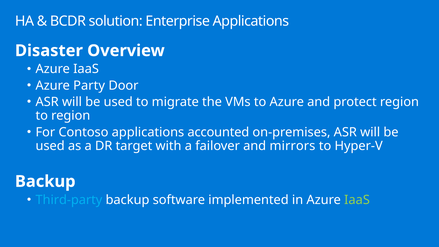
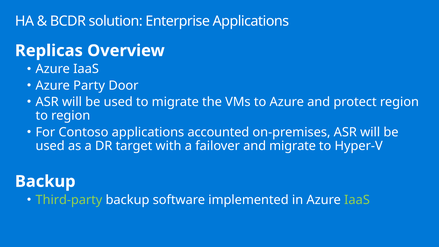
Disaster: Disaster -> Replicas
and mirrors: mirrors -> migrate
Third-party colour: light blue -> light green
